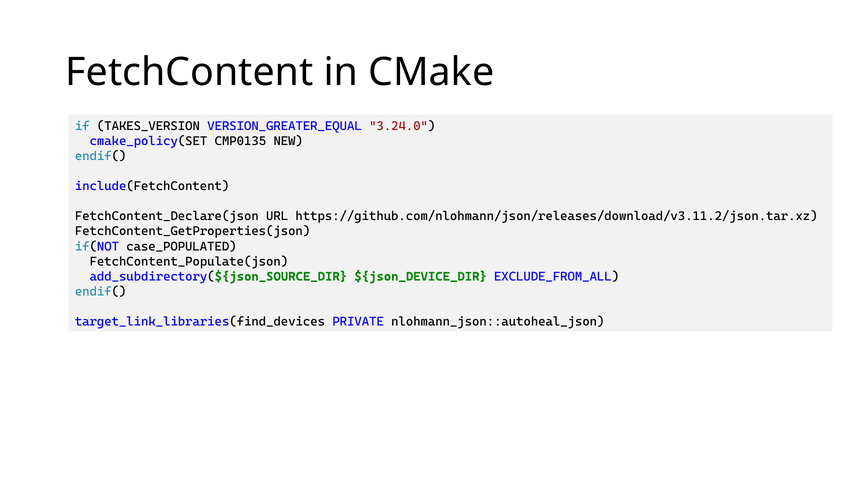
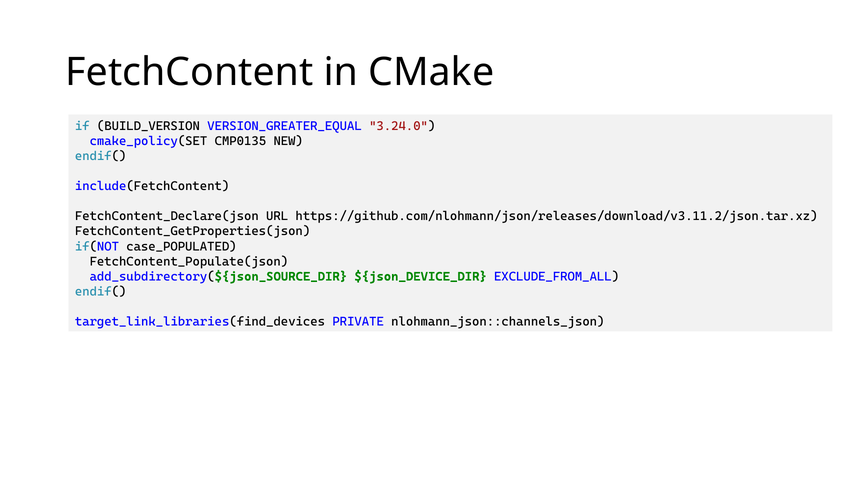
TAKES_VERSION: TAKES_VERSION -> BUILD_VERSION
nlohmann_json::autoheal_json: nlohmann_json::autoheal_json -> nlohmann_json::channels_json
